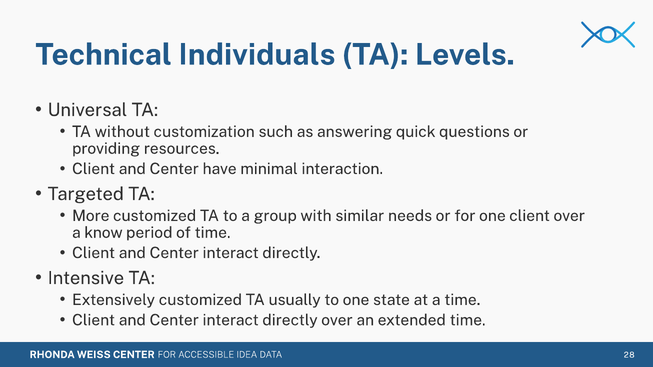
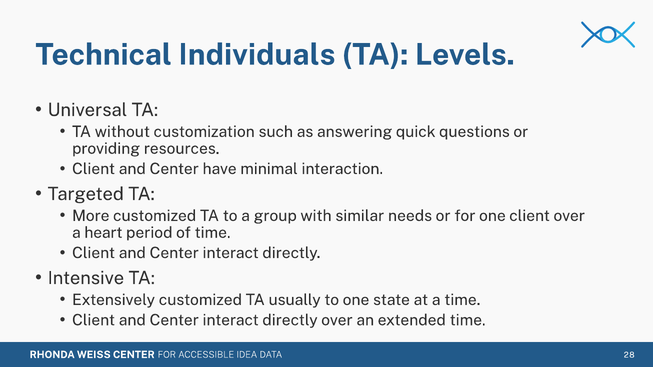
know: know -> heart
